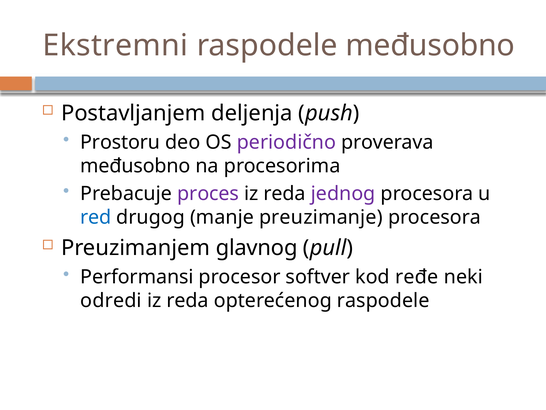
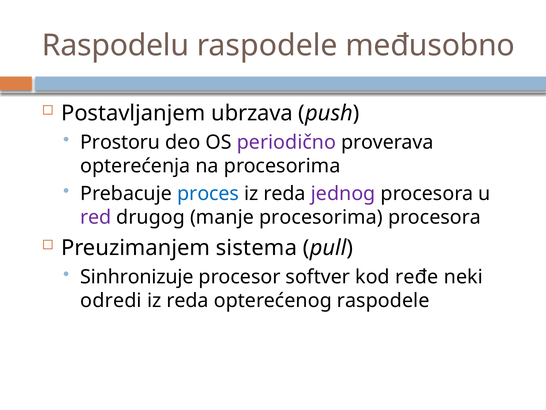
Ekstremni: Ekstremni -> Raspodelu
deljenja: deljenja -> ubrzava
međusobno at (135, 166): međusobno -> opterećenja
proces colour: purple -> blue
red colour: blue -> purple
manje preuzimanje: preuzimanje -> procesorima
glavnog: glavnog -> sistema
Performansi: Performansi -> Sinhronizuje
